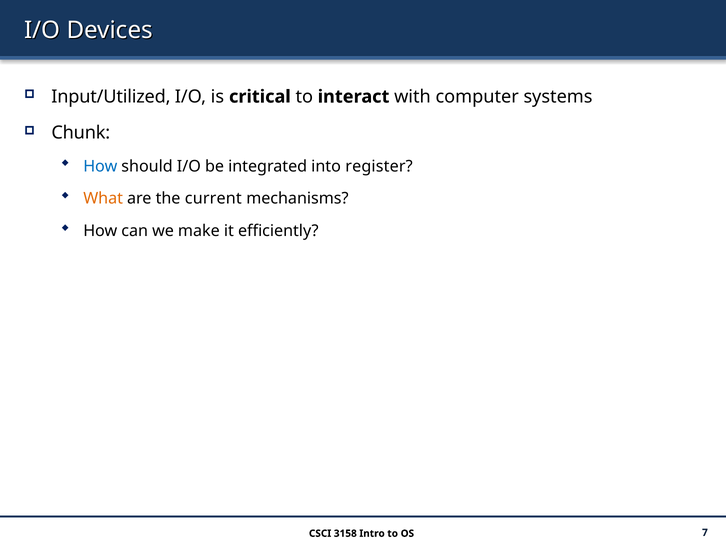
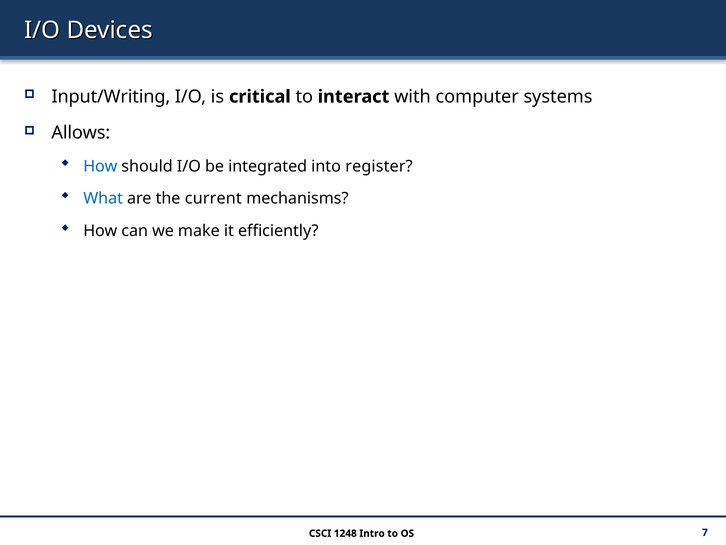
Input/Utilized: Input/Utilized -> Input/Writing
Chunk: Chunk -> Allows
What colour: orange -> blue
3158: 3158 -> 1248
